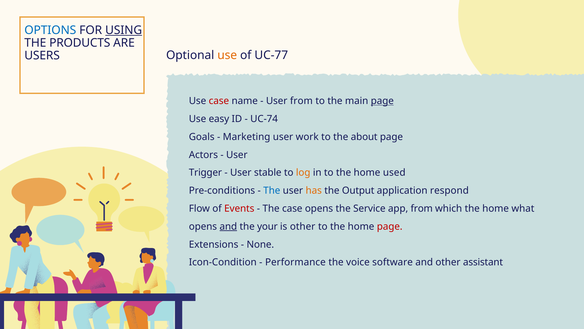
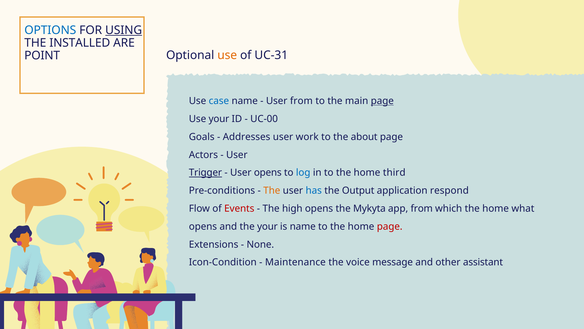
PRODUCTS: PRODUCTS -> INSTALLED
UC-77: UC-77 -> UC-31
USERS: USERS -> POINT
case at (219, 101) colour: red -> blue
Use easy: easy -> your
UC-74: UC-74 -> UC-00
Marketing: Marketing -> Addresses
Trigger underline: none -> present
User stable: stable -> opens
log colour: orange -> blue
used: used -> third
The at (272, 190) colour: blue -> orange
has colour: orange -> blue
The case: case -> high
Service: Service -> Mykyta
and at (228, 226) underline: present -> none
is other: other -> name
Performance: Performance -> Maintenance
software: software -> message
